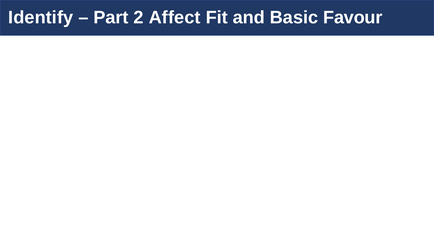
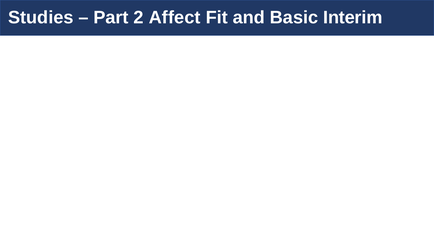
Identify: Identify -> Studies
Favour: Favour -> Interim
